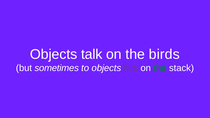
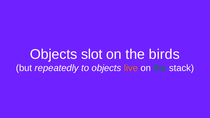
talk: talk -> slot
sometimes: sometimes -> repeatedly
live colour: purple -> orange
